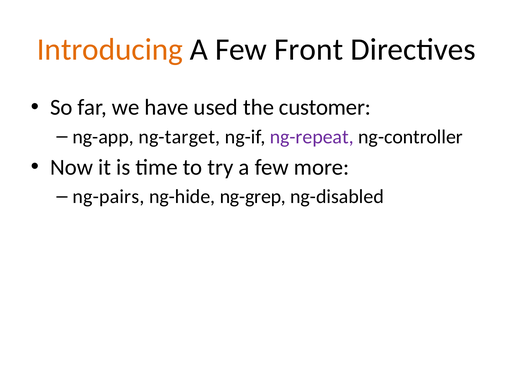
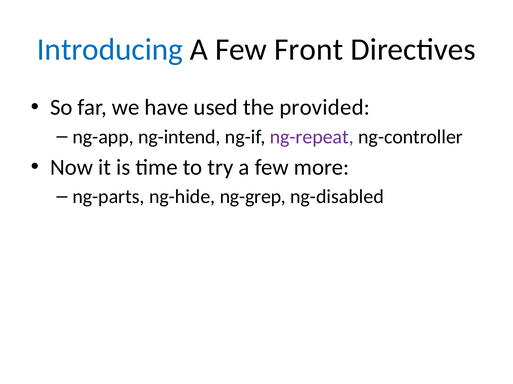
Introducing colour: orange -> blue
customer: customer -> provided
ng-target: ng-target -> ng-intend
ng-pairs: ng-pairs -> ng-parts
